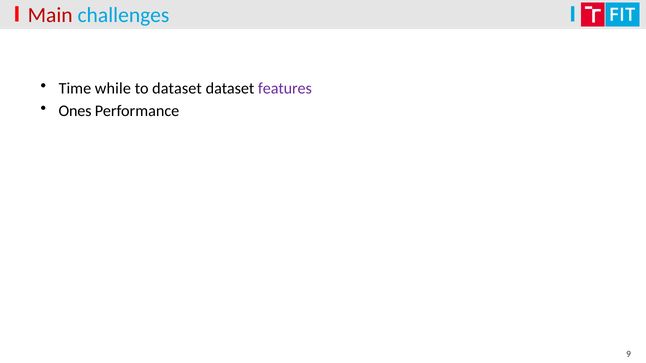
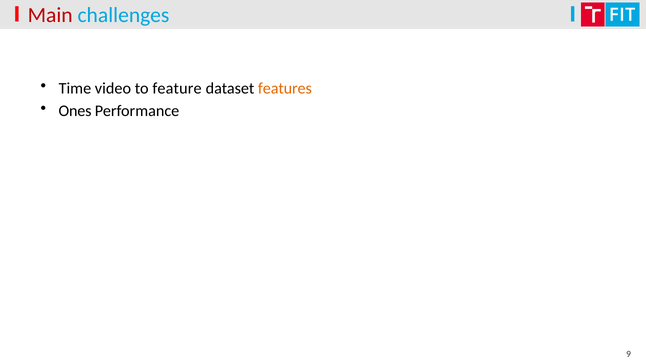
while: while -> video
to dataset: dataset -> feature
features colour: purple -> orange
